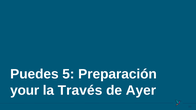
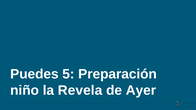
your: your -> niño
Través: Través -> Revela
